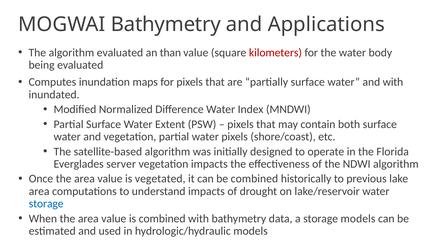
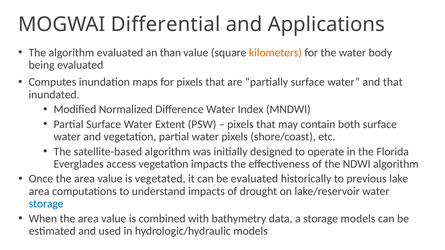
MOGWAI Bathymetry: Bathymetry -> Differential
kilometers colour: red -> orange
and with: with -> that
server: server -> access
be combined: combined -> evaluated
